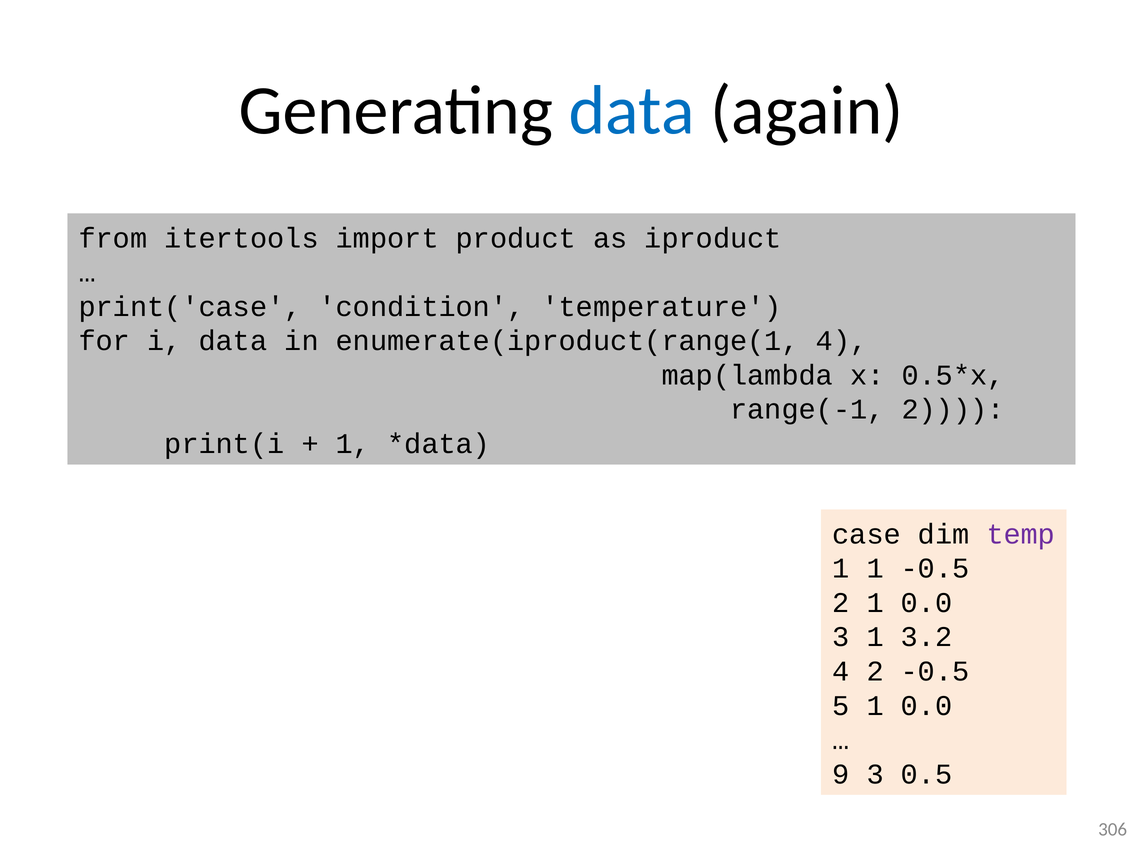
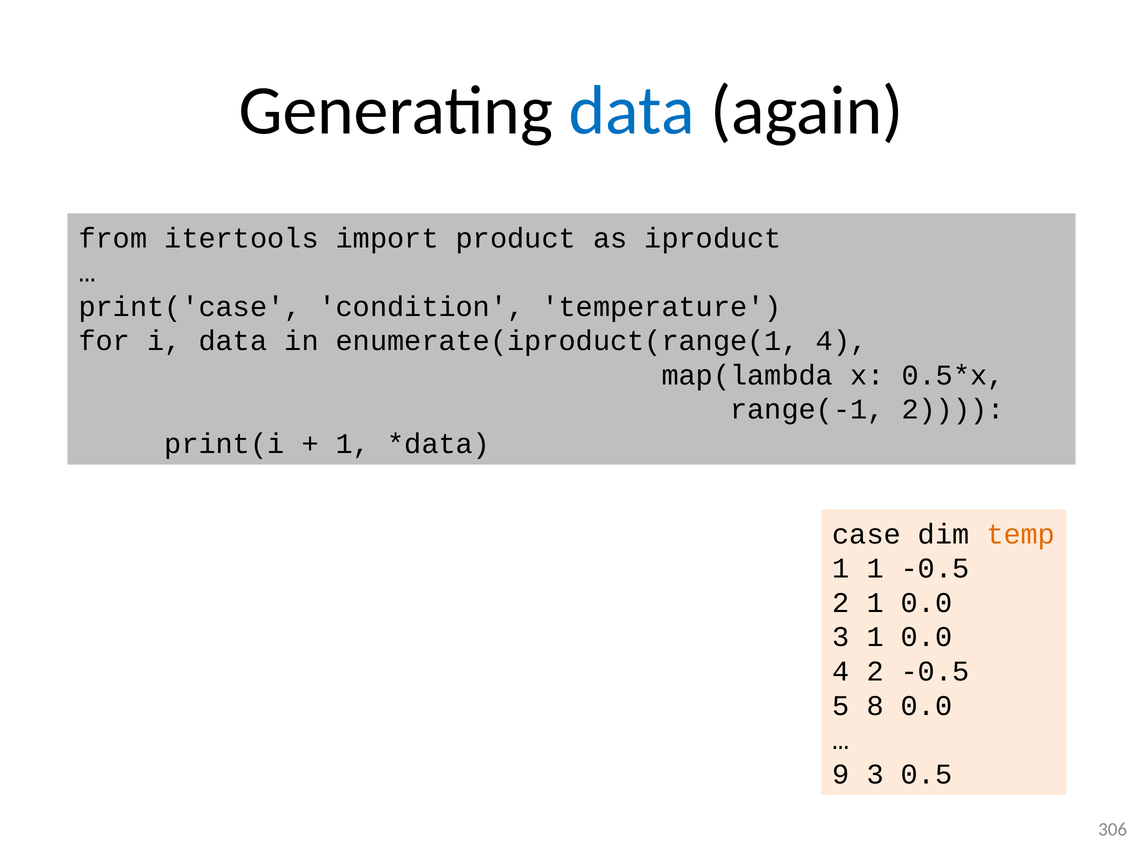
temp colour: purple -> orange
3 1 3.2: 3.2 -> 0.0
5 1: 1 -> 8
